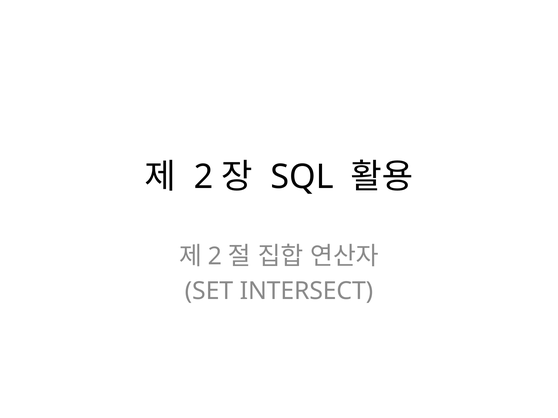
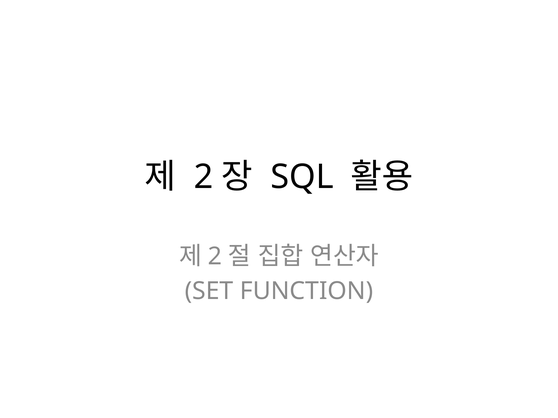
INTERSECT: INTERSECT -> FUNCTION
